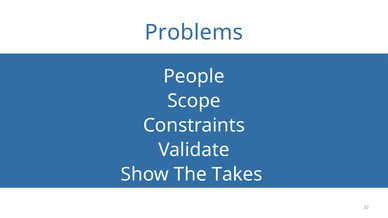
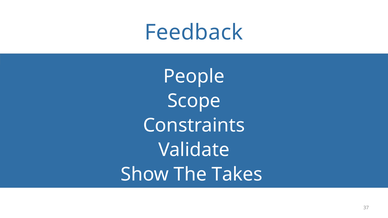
Problems: Problems -> Feedback
